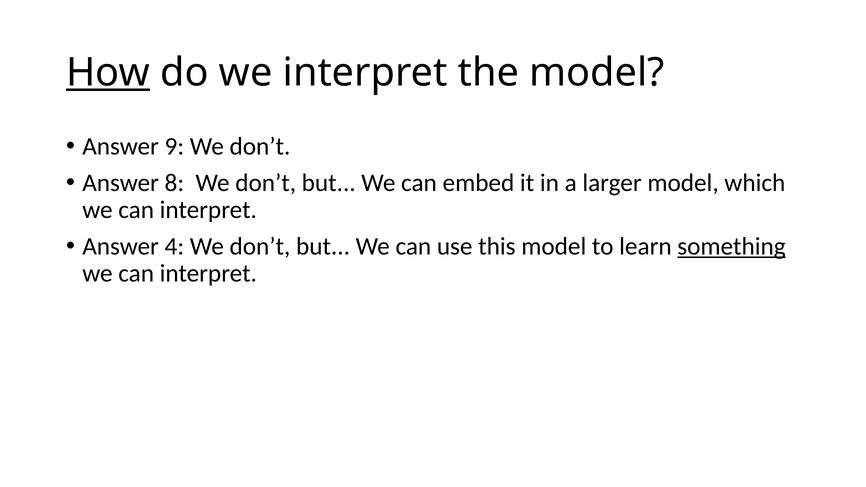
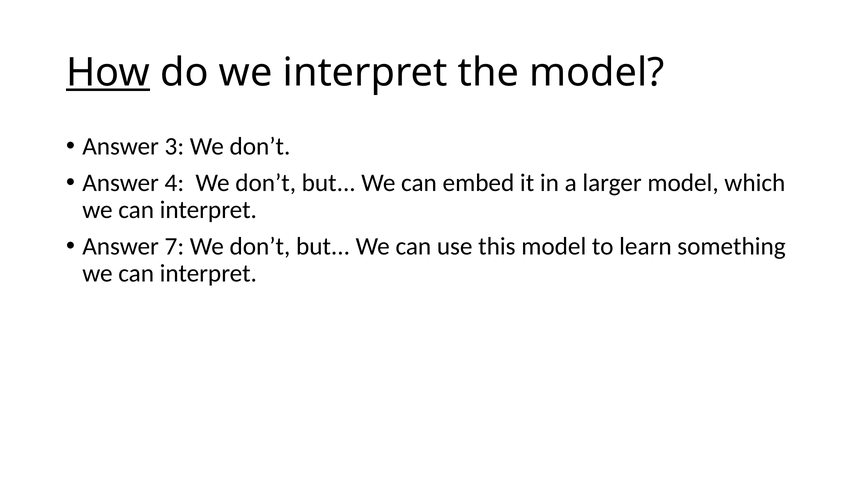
9: 9 -> 3
8: 8 -> 4
4: 4 -> 7
something underline: present -> none
